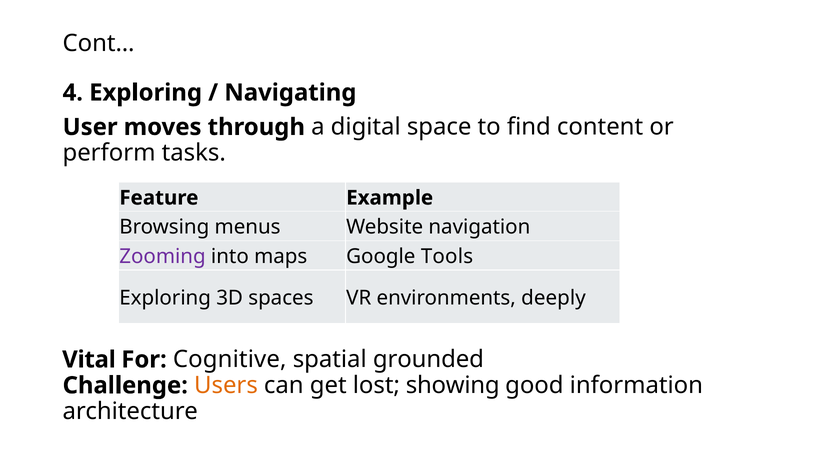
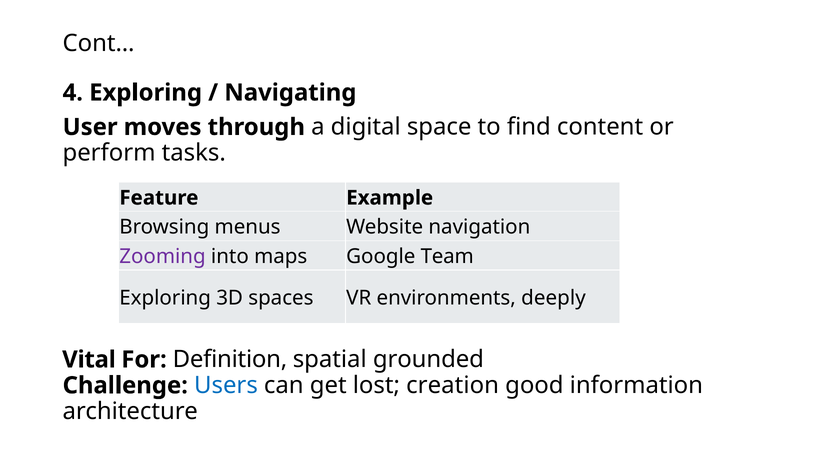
Tools: Tools -> Team
Cognitive: Cognitive -> Definition
Users colour: orange -> blue
showing: showing -> creation
